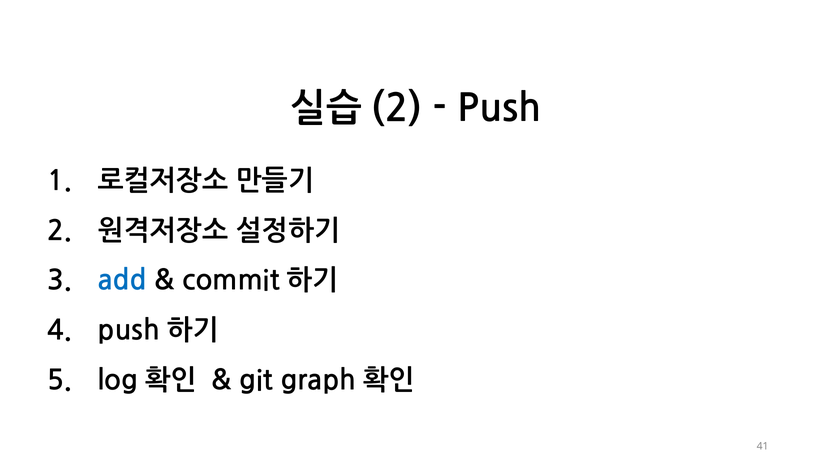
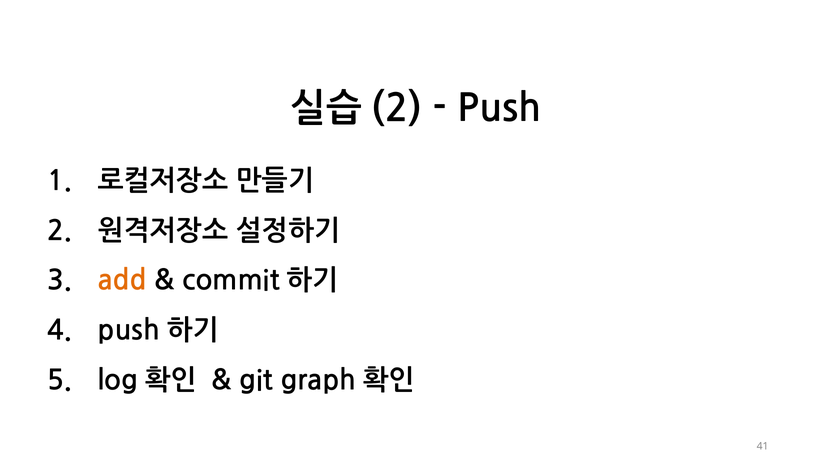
add colour: blue -> orange
